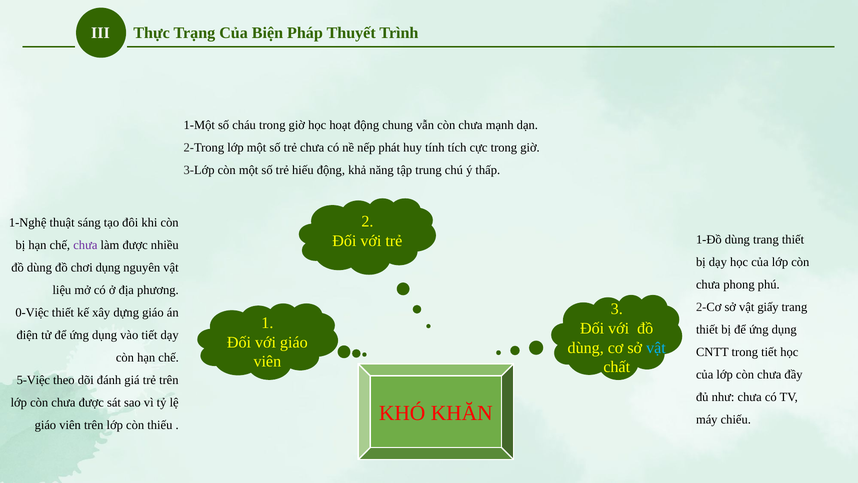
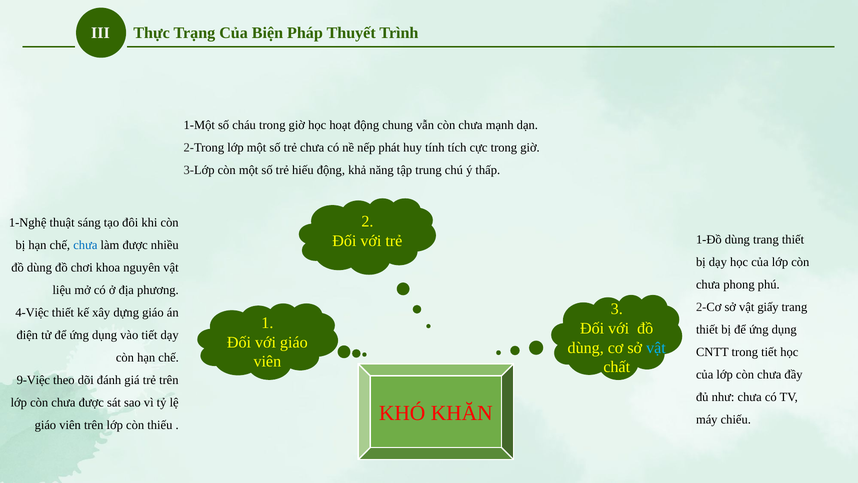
chưa at (85, 245) colour: purple -> blue
chơi dụng: dụng -> khoa
0-Việc: 0-Việc -> 4-Việc
5-Việc: 5-Việc -> 9-Việc
